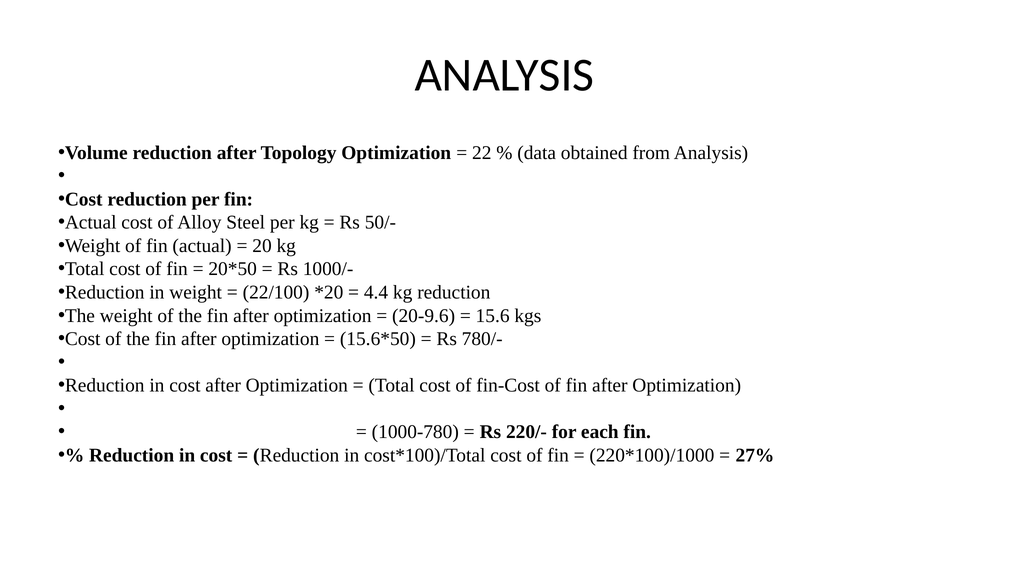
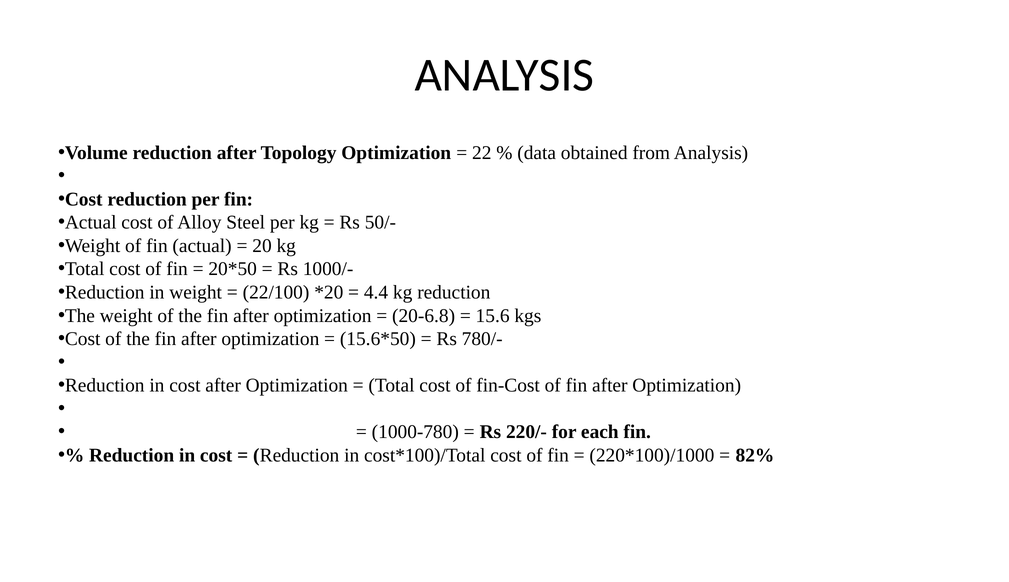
20-9.6: 20-9.6 -> 20-6.8
27%: 27% -> 82%
